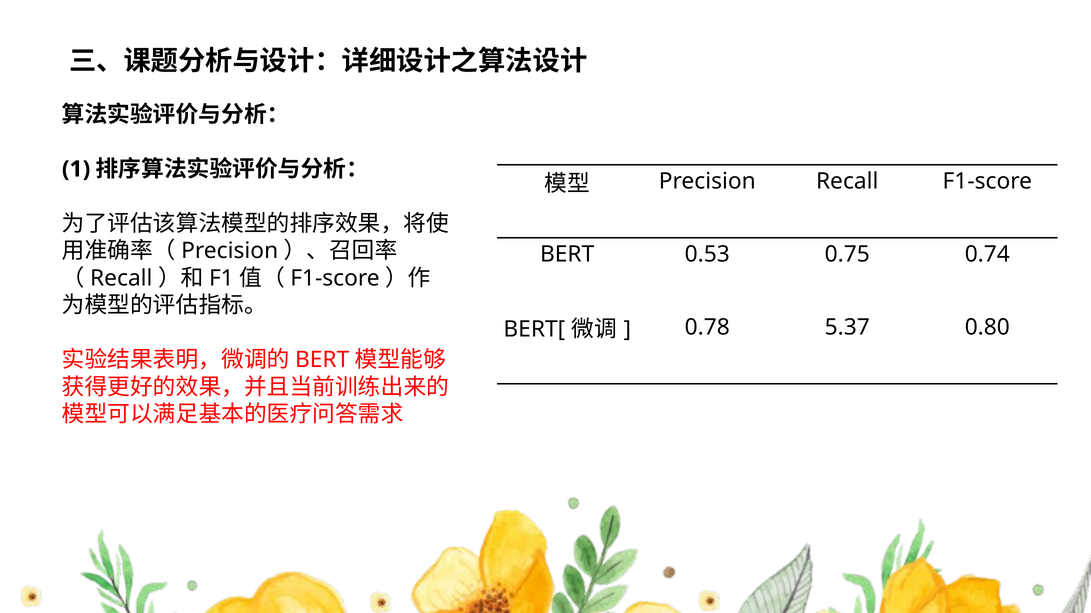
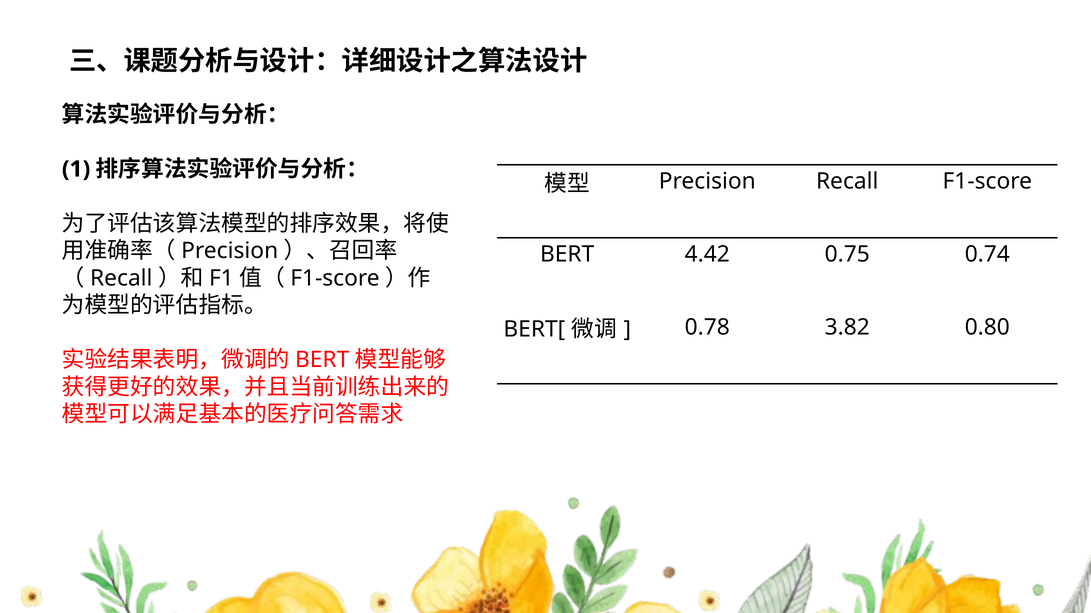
0.53: 0.53 -> 4.42
5.37: 5.37 -> 3.82
